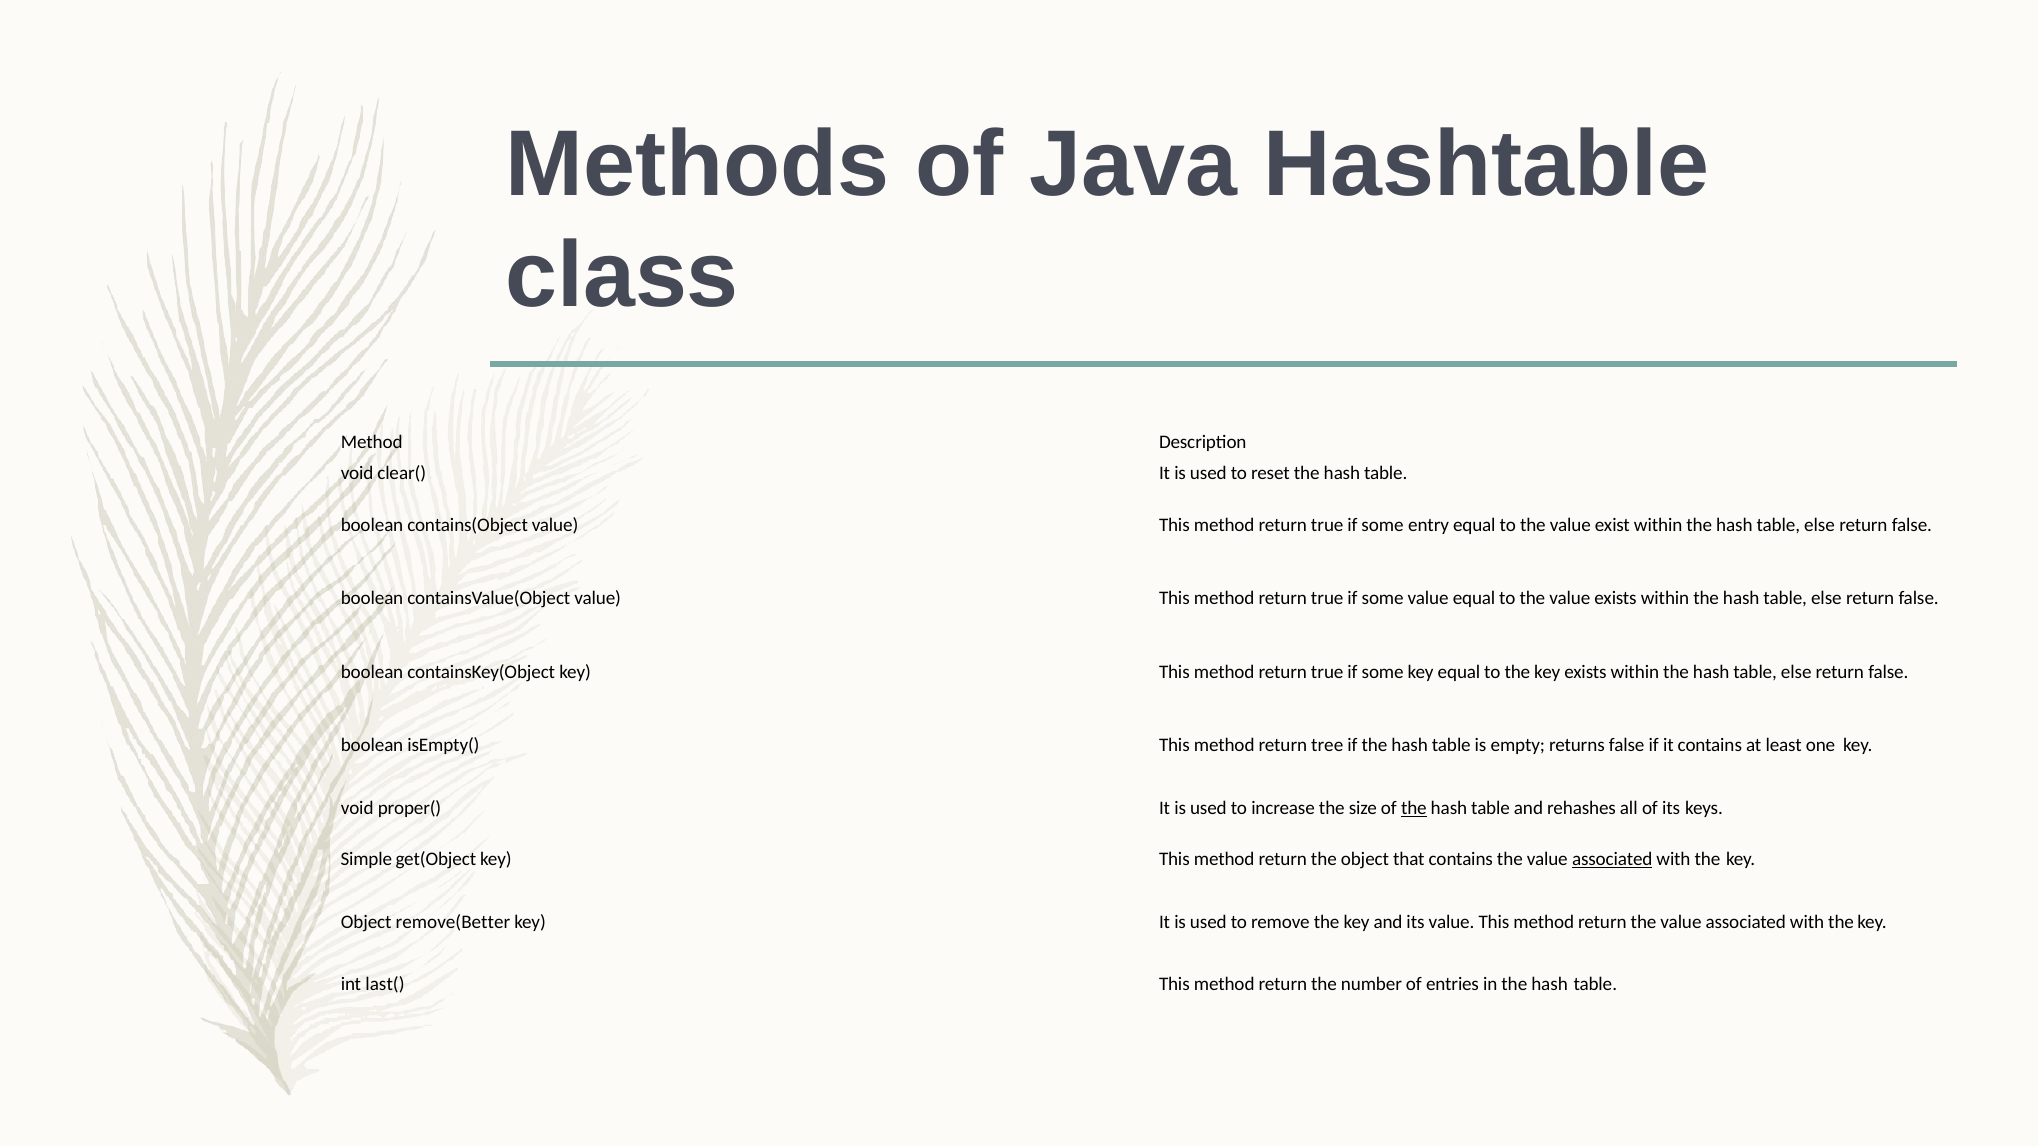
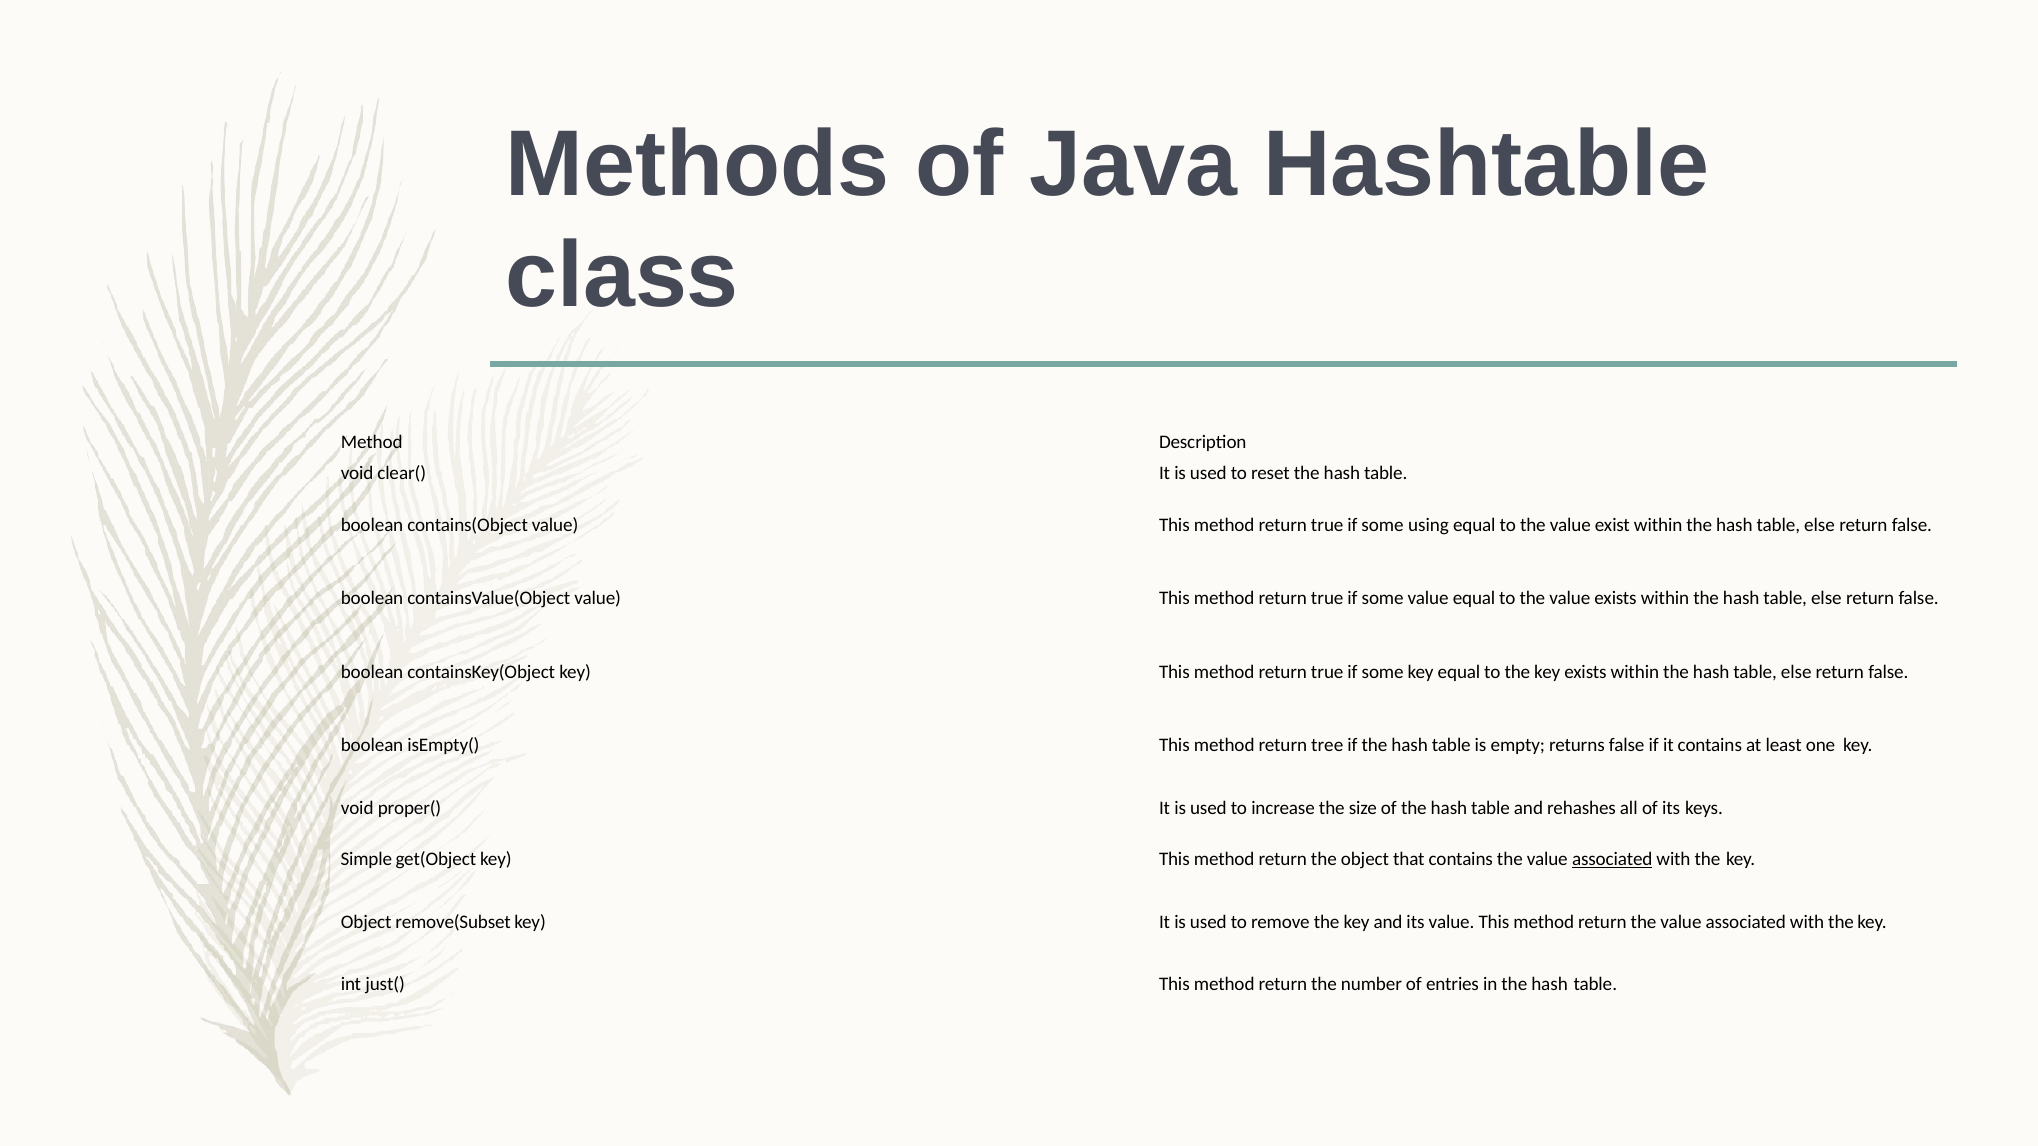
entry: entry -> using
the at (1414, 808) underline: present -> none
remove(Better: remove(Better -> remove(Subset
last(: last( -> just(
